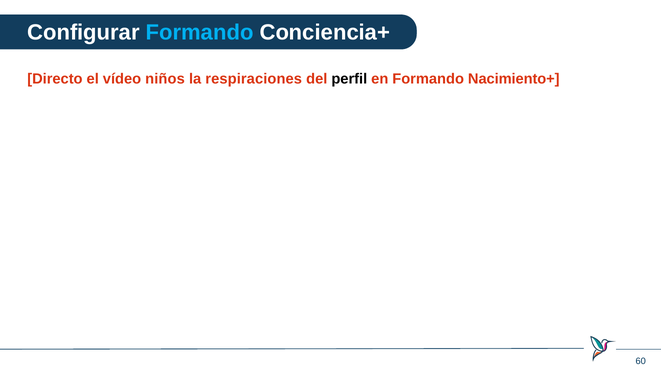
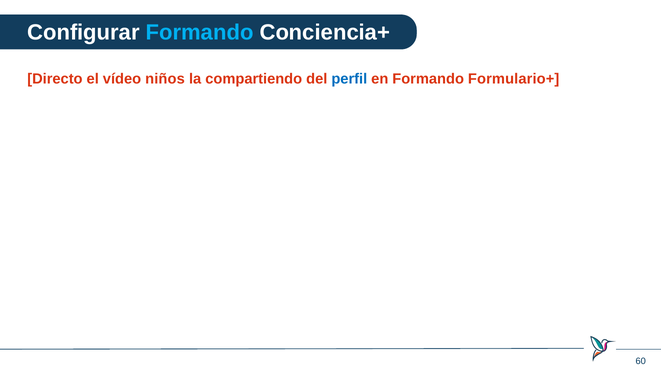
respiraciones: respiraciones -> compartiendo
perfil colour: black -> blue
Nacimiento+: Nacimiento+ -> Formulario+
